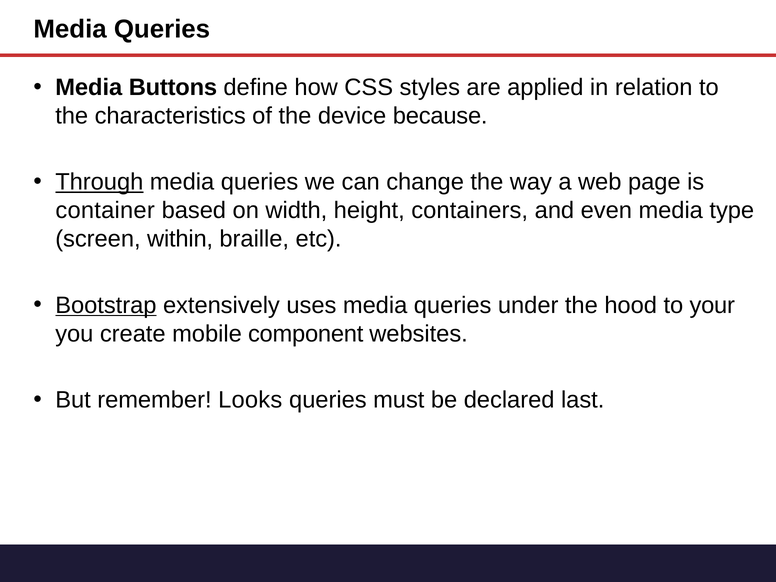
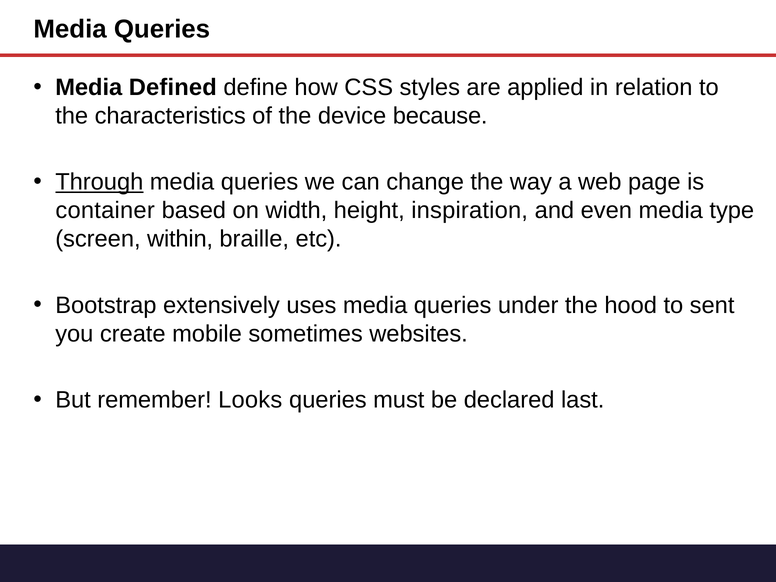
Buttons: Buttons -> Defined
containers: containers -> inspiration
Bootstrap underline: present -> none
your: your -> sent
component: component -> sometimes
